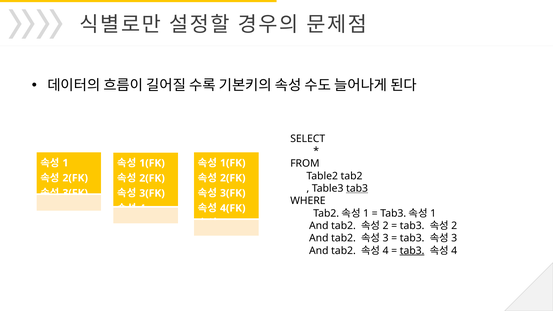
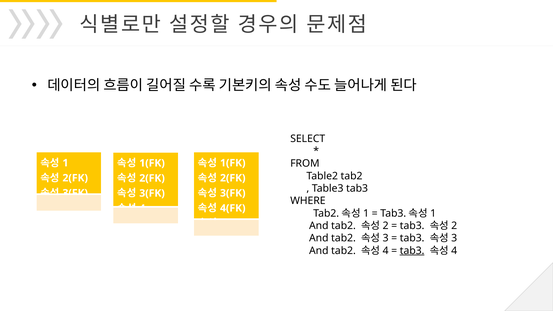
tab3 at (357, 188) underline: present -> none
